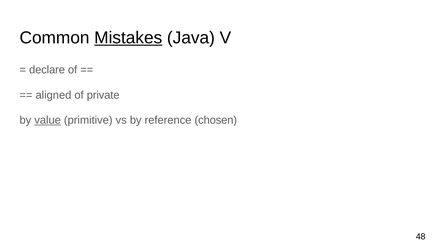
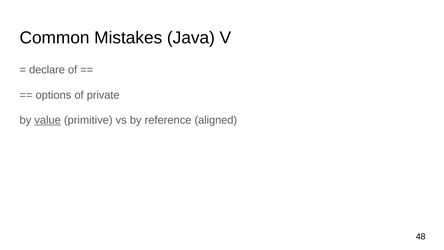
Mistakes underline: present -> none
aligned: aligned -> options
chosen: chosen -> aligned
